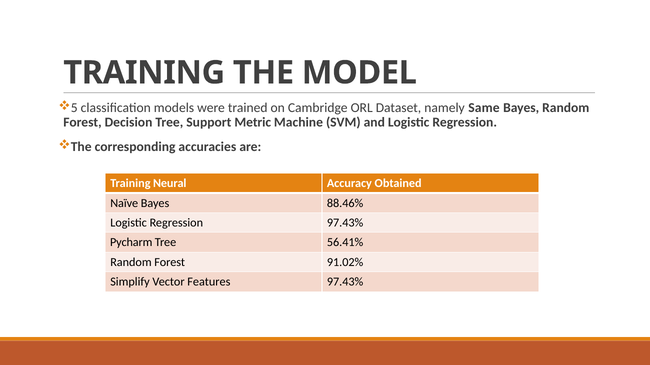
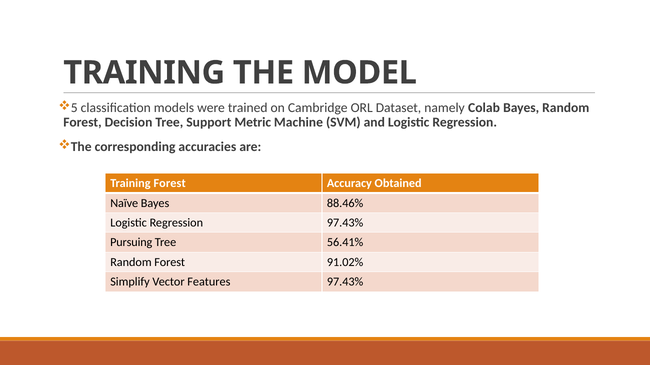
Same: Same -> Colab
Training Neural: Neural -> Forest
Pycharm: Pycharm -> Pursuing
